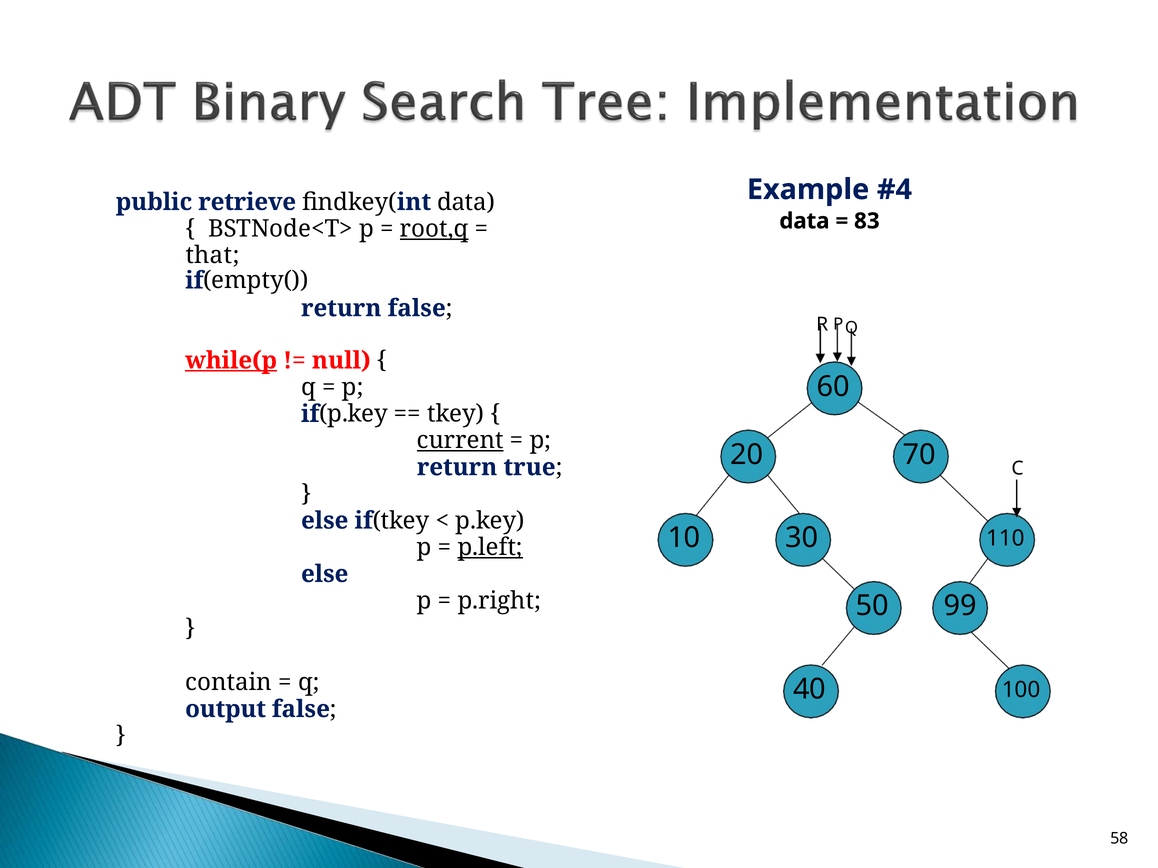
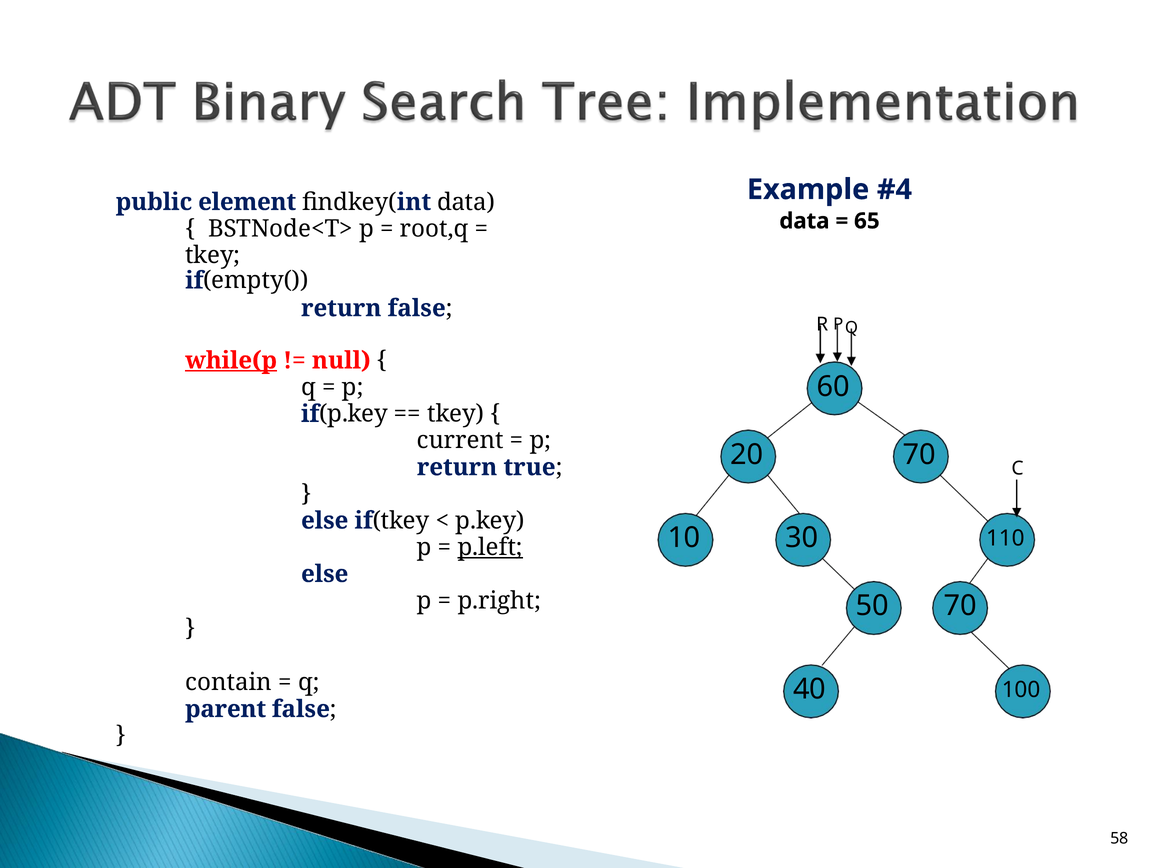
retrieve: retrieve -> element
83: 83 -> 65
root,q underline: present -> none
that at (213, 256): that -> tkey
current underline: present -> none
50 99: 99 -> 70
output: output -> parent
